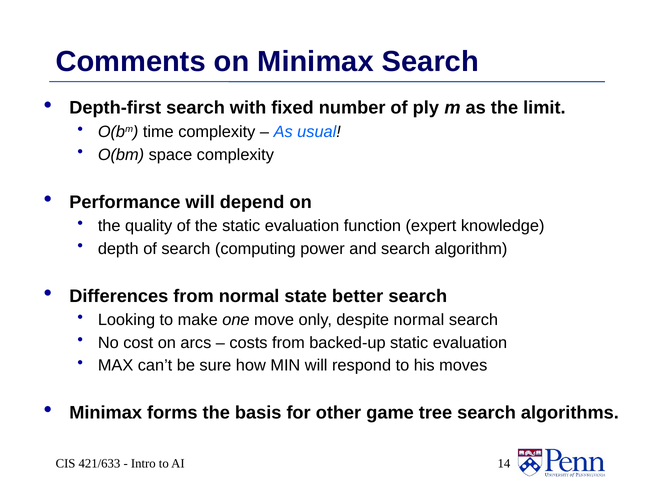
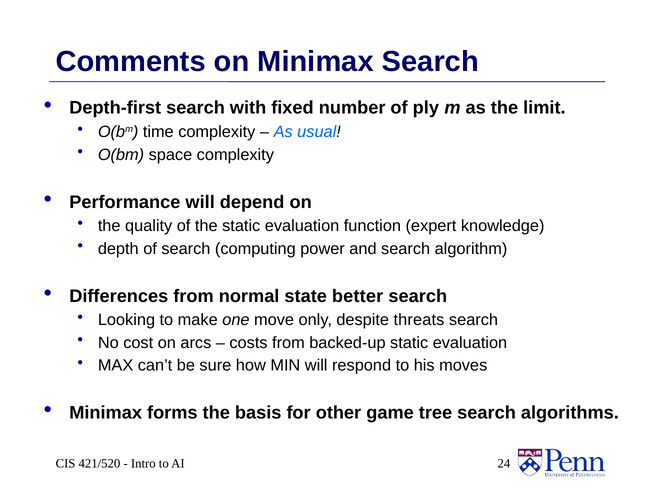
despite normal: normal -> threats
421/633: 421/633 -> 421/520
14: 14 -> 24
